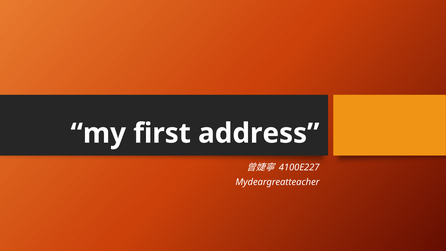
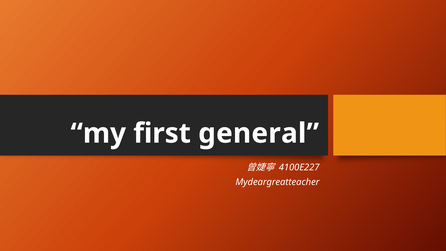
address: address -> general
